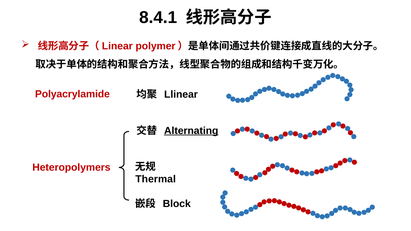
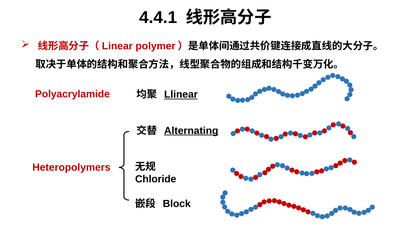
8.4.1: 8.4.1 -> 4.4.1
Llinear underline: none -> present
Thermal: Thermal -> Chloride
